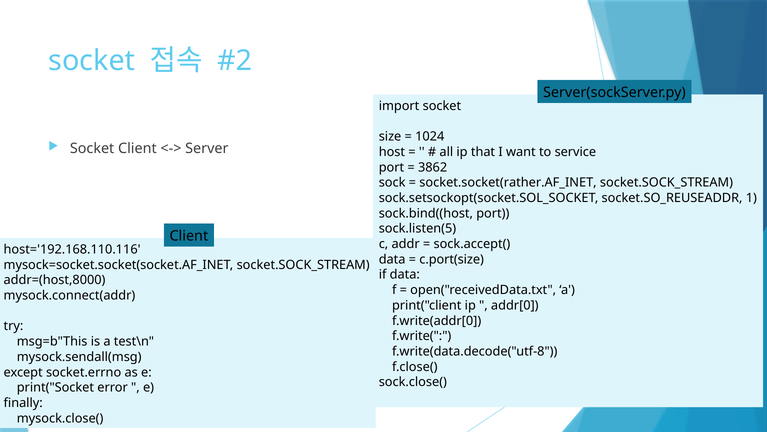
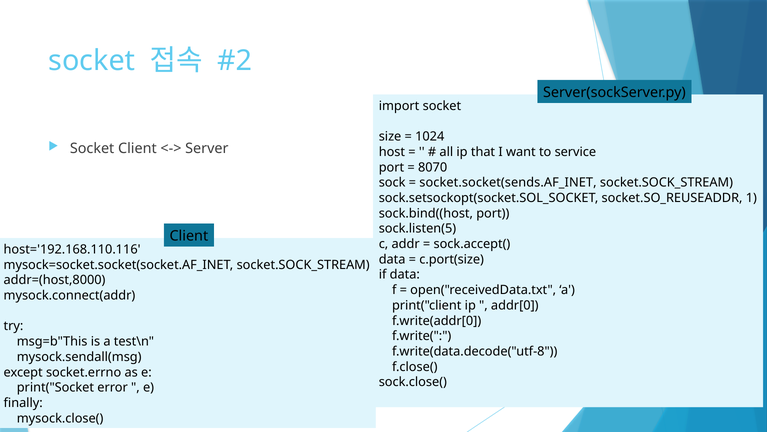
3862: 3862 -> 8070
socket.socket(rather.AF_INET: socket.socket(rather.AF_INET -> socket.socket(sends.AF_INET
